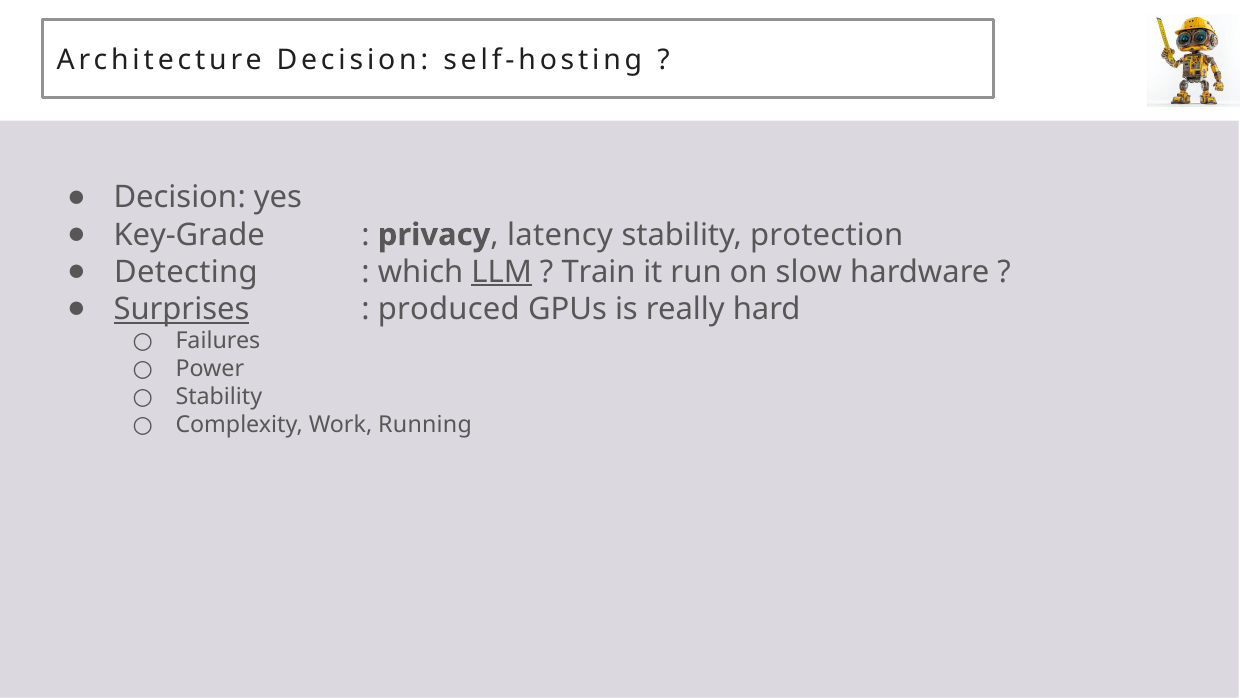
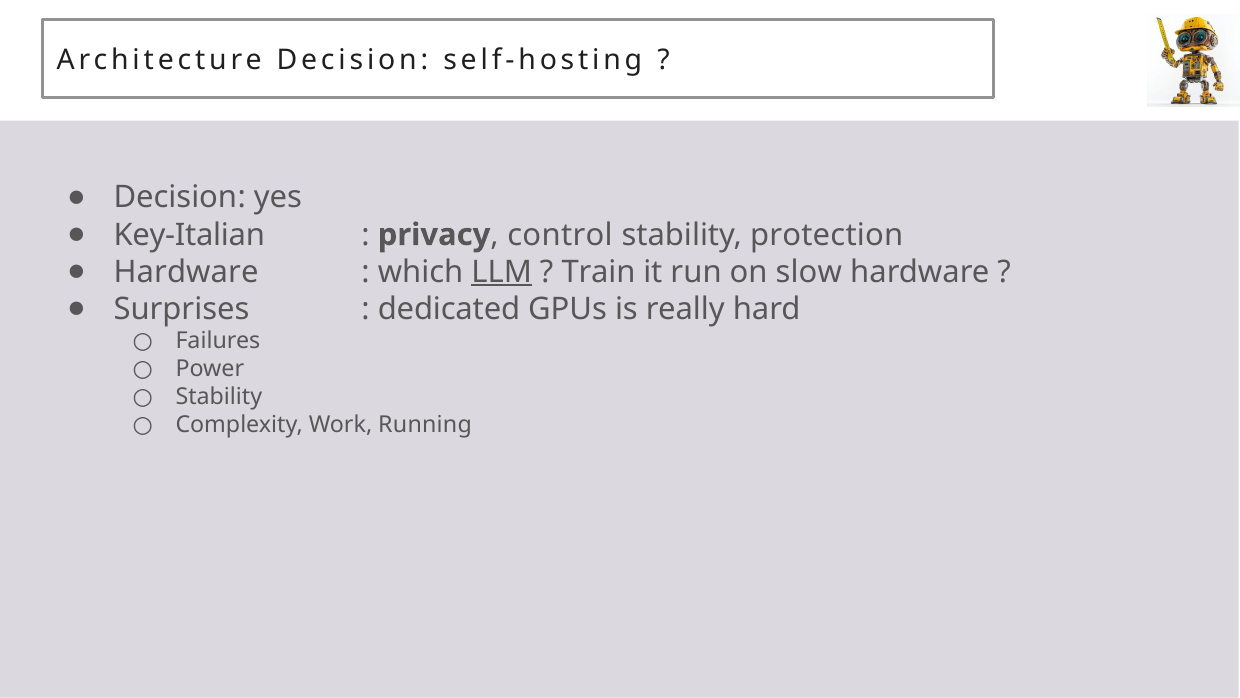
Key-Grade: Key-Grade -> Key-Italian
latency: latency -> control
Detecting at (186, 272): Detecting -> Hardware
Surprises underline: present -> none
produced: produced -> dedicated
